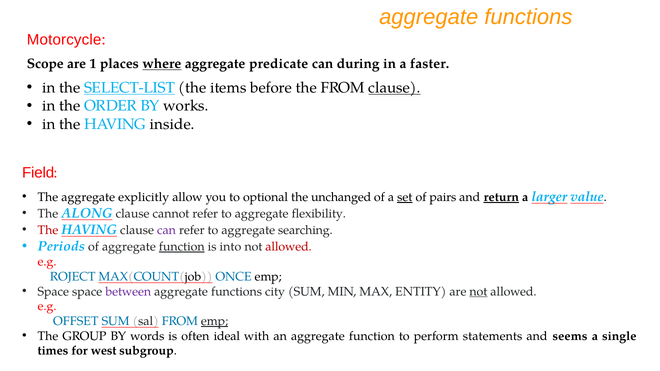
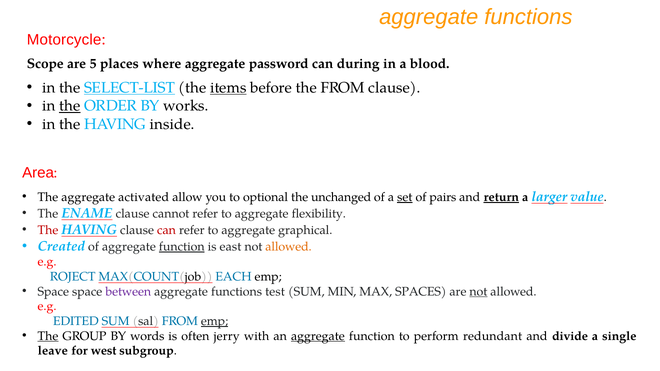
1: 1 -> 5
where underline: present -> none
predicate: predicate -> password
faster: faster -> blood
items underline: none -> present
clause at (394, 88) underline: present -> none
the at (70, 106) underline: none -> present
Field: Field -> Area
explicitly: explicitly -> activated
ALONG: ALONG -> ENAME
can at (167, 230) colour: purple -> red
searching: searching -> graphical
Periods: Periods -> Created
into: into -> east
allowed at (289, 247) colour: red -> orange
ONCE: ONCE -> EACH
city: city -> test
ENTITY: ENTITY -> SPACES
OFFSET: OFFSET -> EDITED
The at (48, 336) underline: none -> present
ideal: ideal -> jerry
aggregate at (318, 336) underline: none -> present
statements: statements -> redundant
seems: seems -> divide
times: times -> leave
